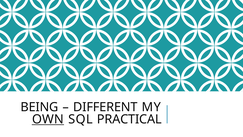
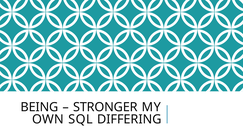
DIFFERENT: DIFFERENT -> STRONGER
OWN underline: present -> none
PRACTICAL: PRACTICAL -> DIFFERING
